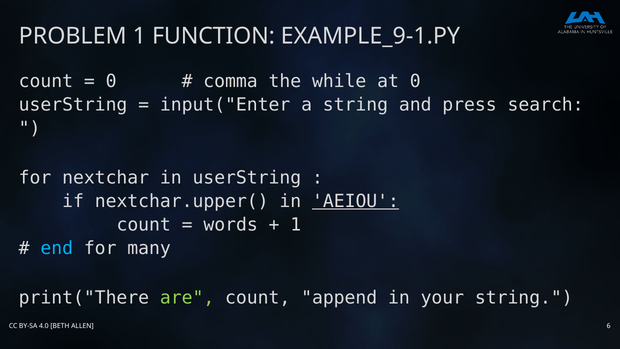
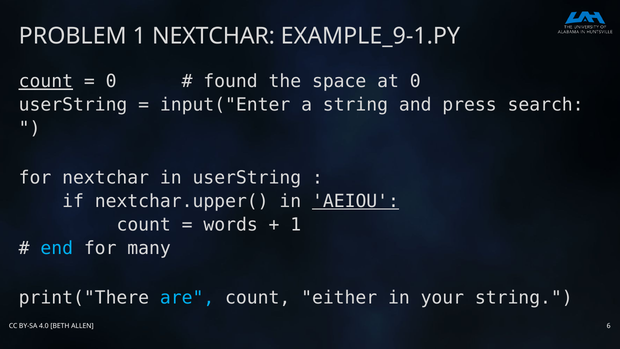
1 FUNCTION: FUNCTION -> NEXTCHAR
count at (46, 81) underline: none -> present
comma: comma -> found
while: while -> space
are colour: light green -> light blue
append: append -> either
